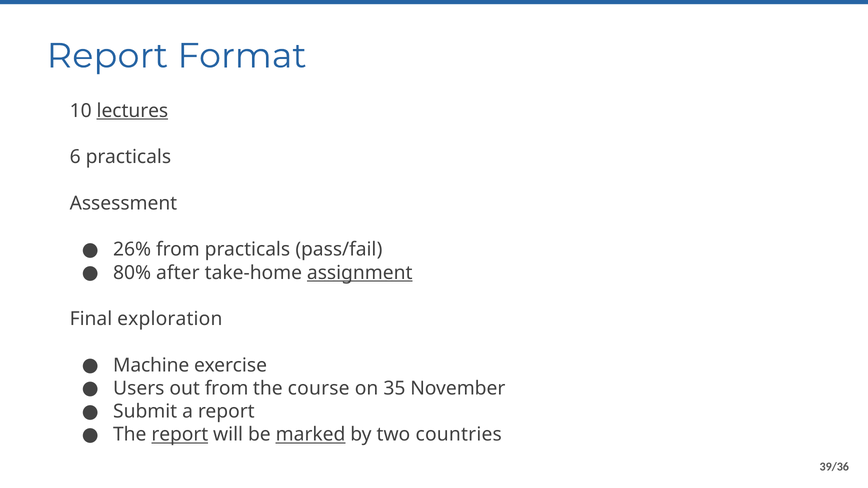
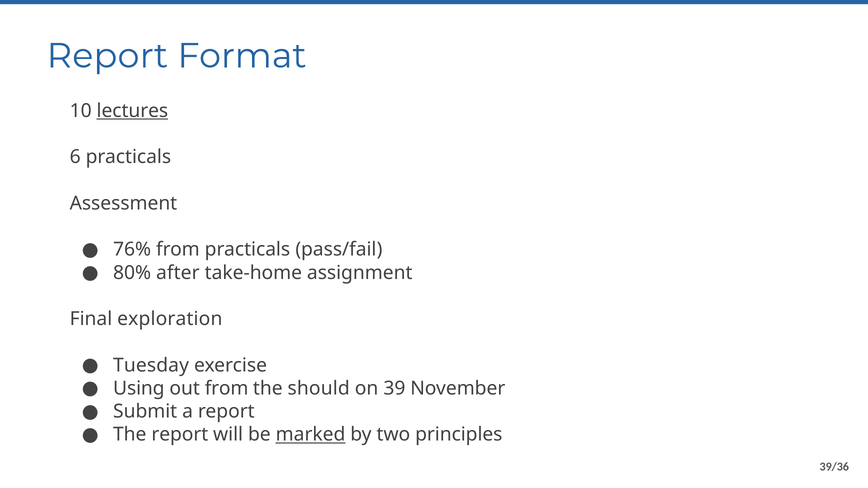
26%: 26% -> 76%
assignment underline: present -> none
Machine: Machine -> Tuesday
Users: Users -> Using
course: course -> should
35: 35 -> 39
report at (180, 435) underline: present -> none
countries: countries -> principles
